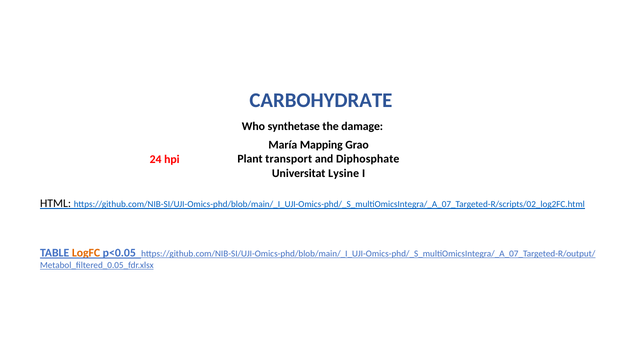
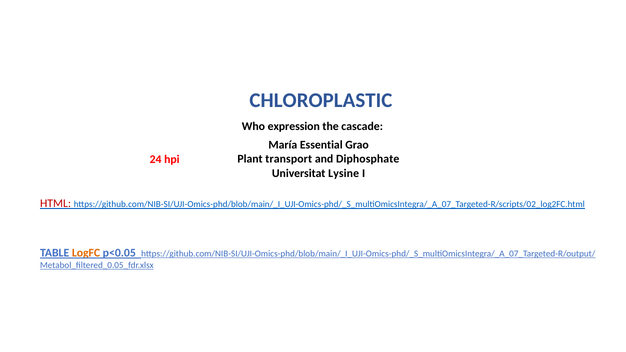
CARBOHYDRATE: CARBOHYDRATE -> CHLOROPLASTIC
synthetase: synthetase -> expression
damage: damage -> cascade
Mapping: Mapping -> Essential
HTML colour: black -> red
